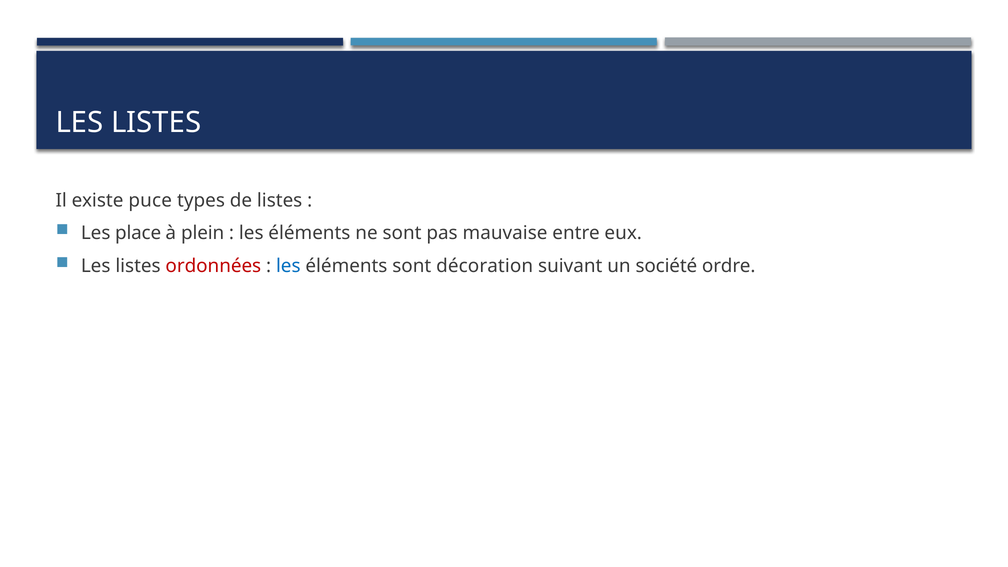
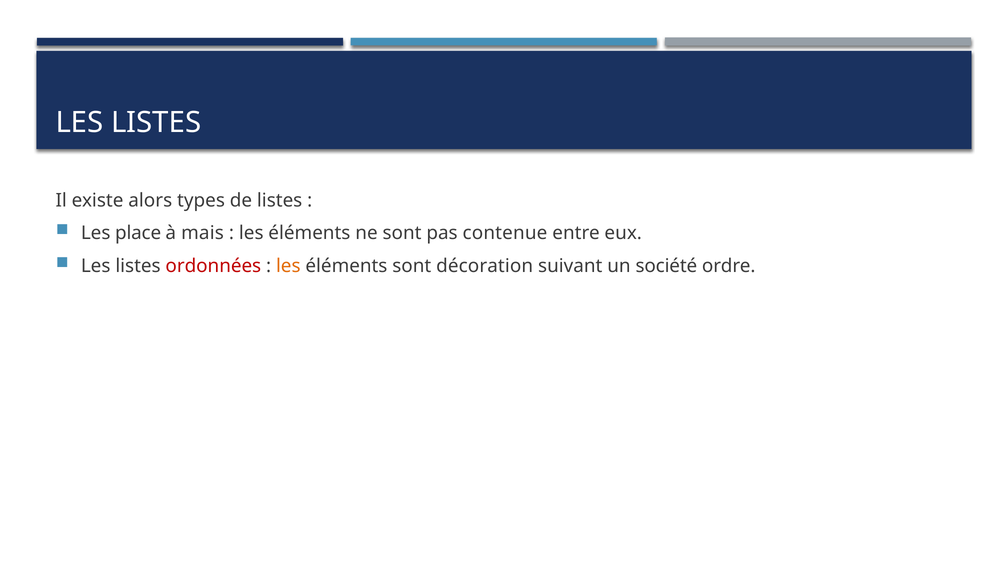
puce: puce -> alors
plein: plein -> mais
mauvaise: mauvaise -> contenue
les at (288, 266) colour: blue -> orange
